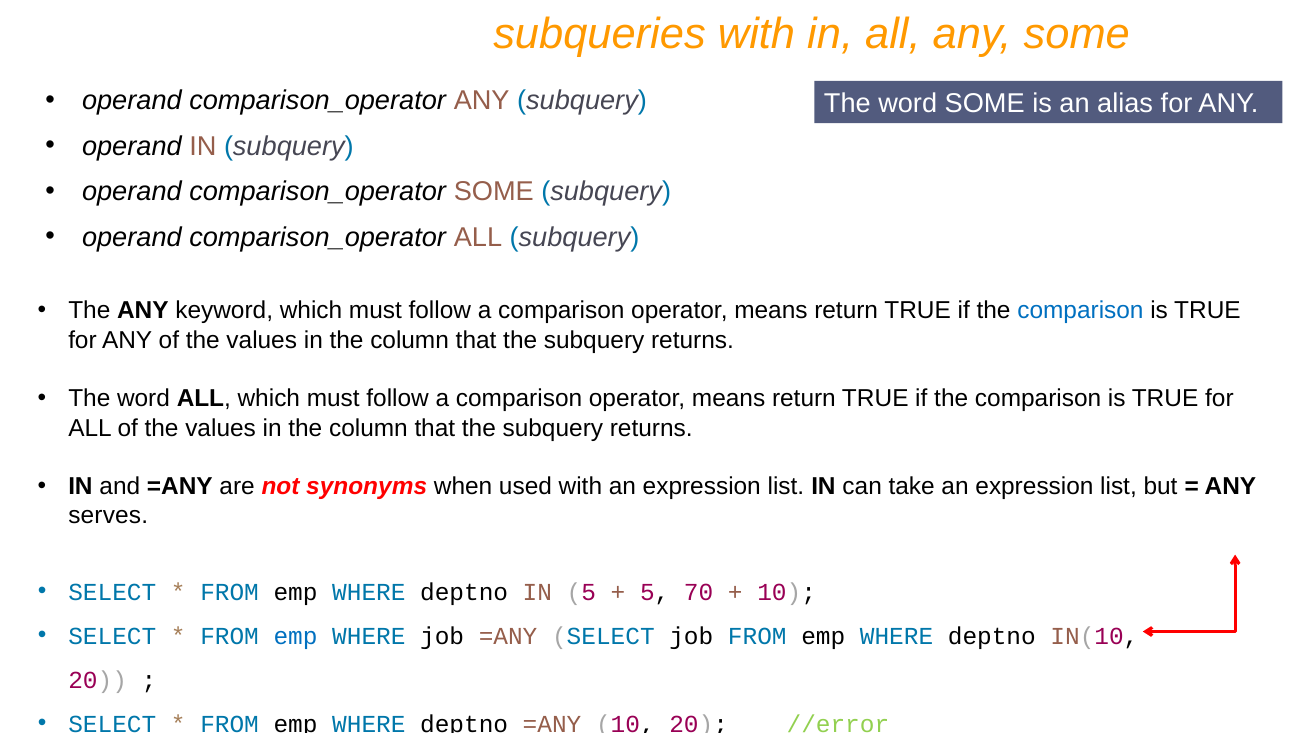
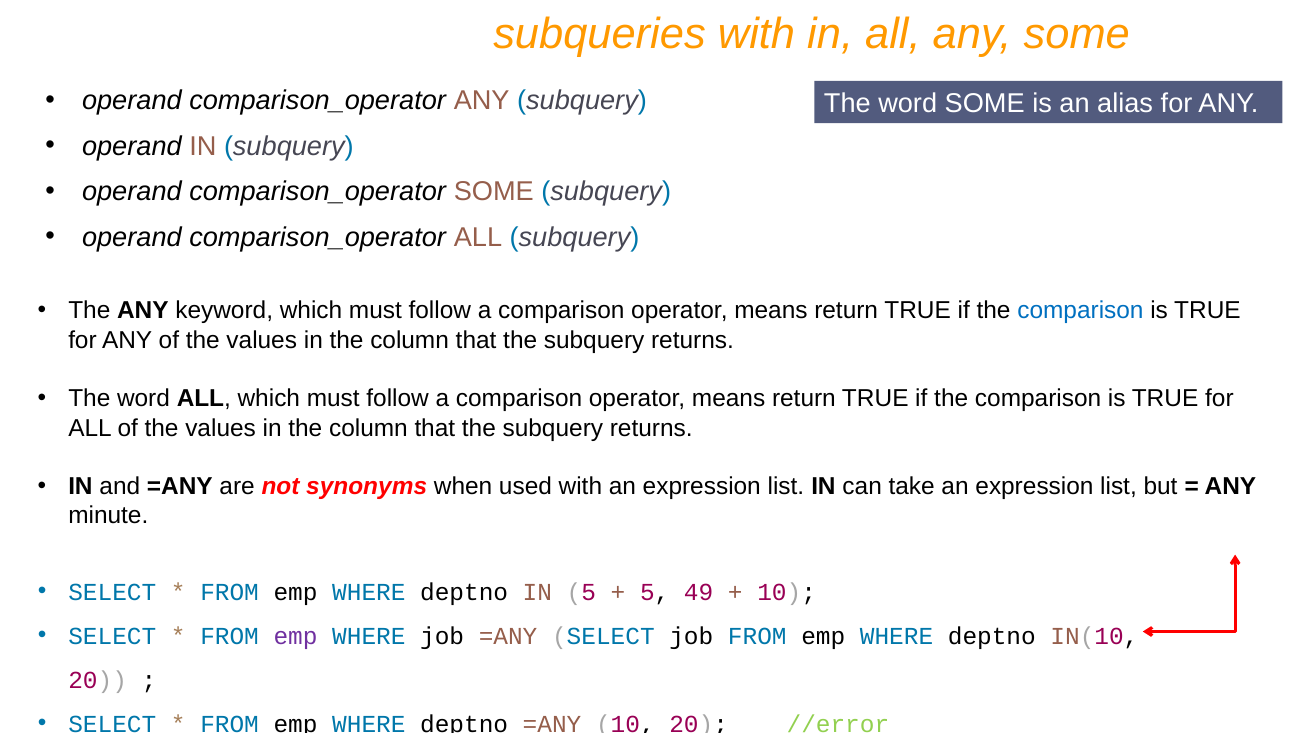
serves: serves -> minute
70: 70 -> 49
emp at (296, 636) colour: blue -> purple
